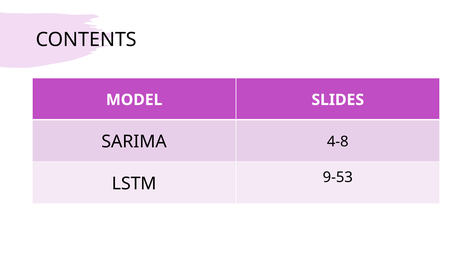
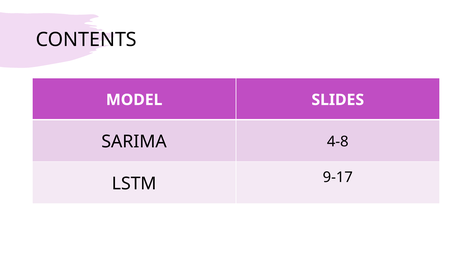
9-53: 9-53 -> 9-17
